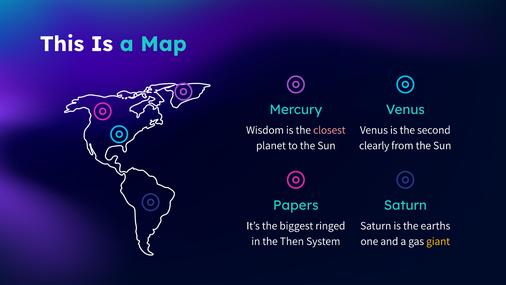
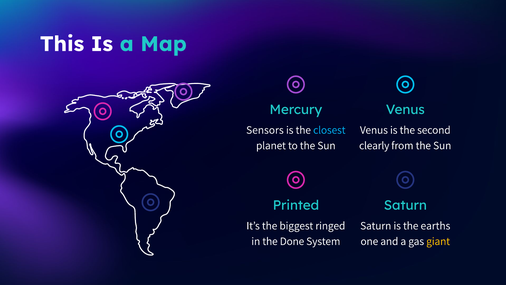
Wisdom: Wisdom -> Sensors
closest colour: pink -> light blue
Papers: Papers -> Printed
Then: Then -> Done
